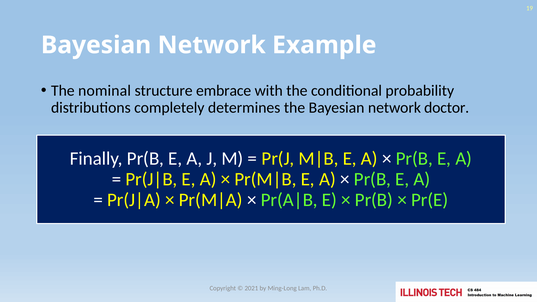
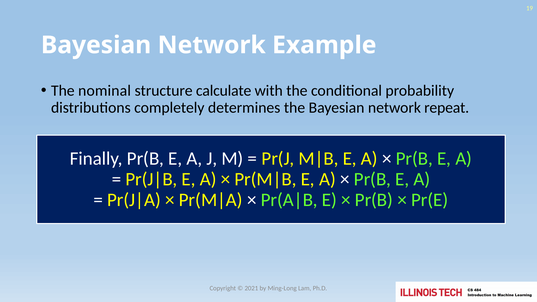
embrace: embrace -> calculate
doctor: doctor -> repeat
